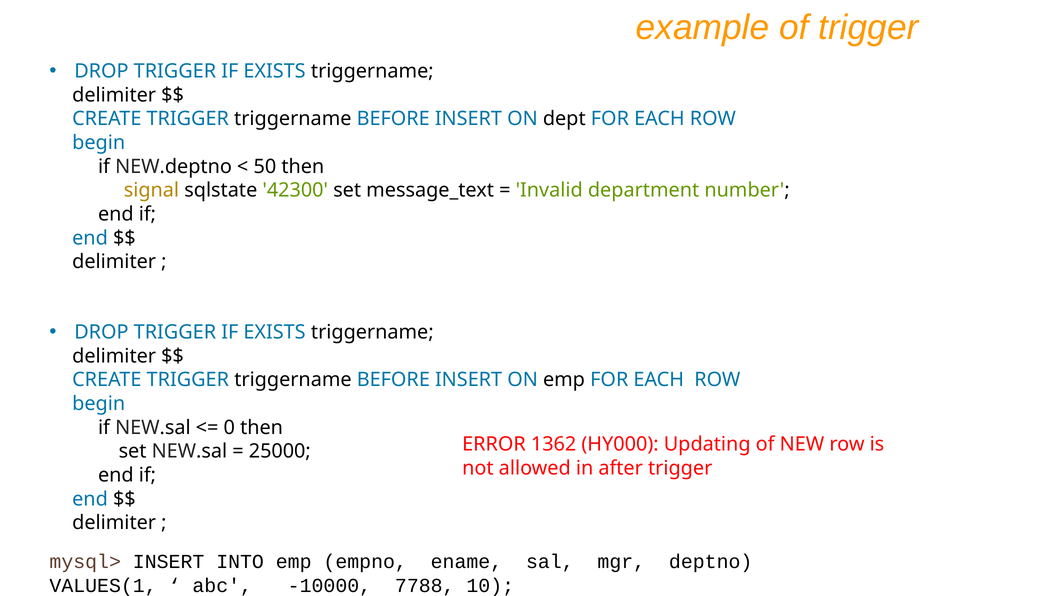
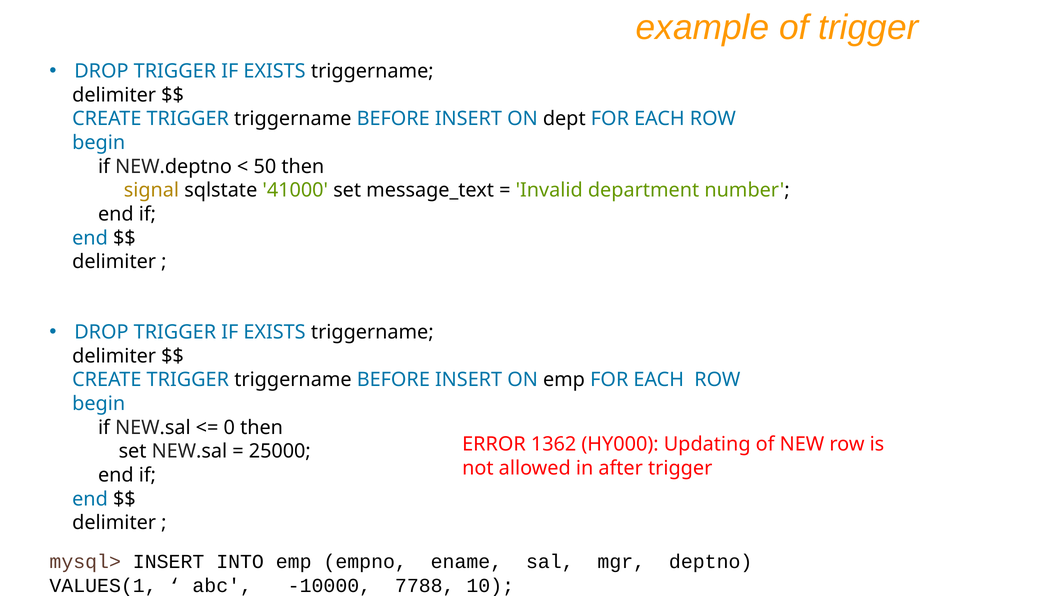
42300: 42300 -> 41000
